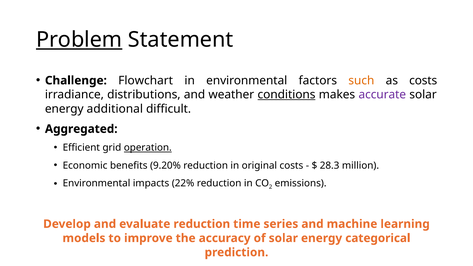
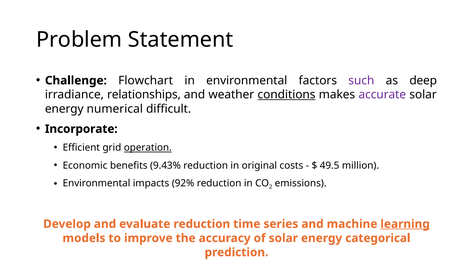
Problem underline: present -> none
such colour: orange -> purple
as costs: costs -> deep
distributions: distributions -> relationships
additional: additional -> numerical
Aggregated: Aggregated -> Incorporate
9.20%: 9.20% -> 9.43%
28.3: 28.3 -> 49.5
22%: 22% -> 92%
learning underline: none -> present
